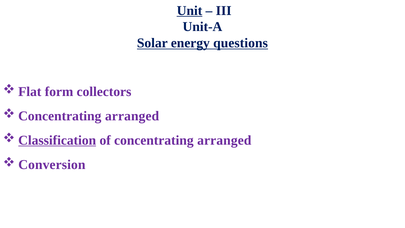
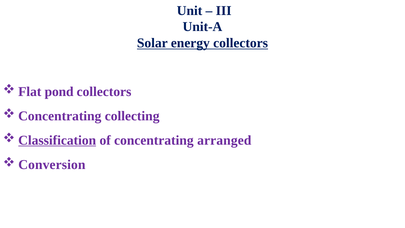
Unit underline: present -> none
energy questions: questions -> collectors
form: form -> pond
arranged at (132, 116): arranged -> collecting
